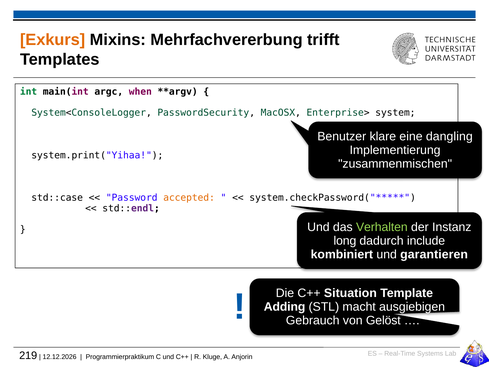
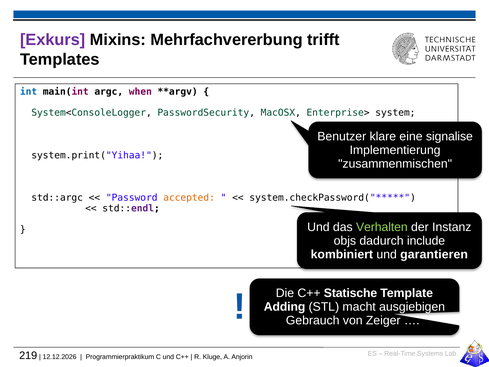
Exkurs colour: orange -> purple
int colour: green -> blue
dangling: dangling -> signalise
std::case: std::case -> std::argc
long: long -> objs
Situation: Situation -> Statische
Gelöst: Gelöst -> Zeiger
